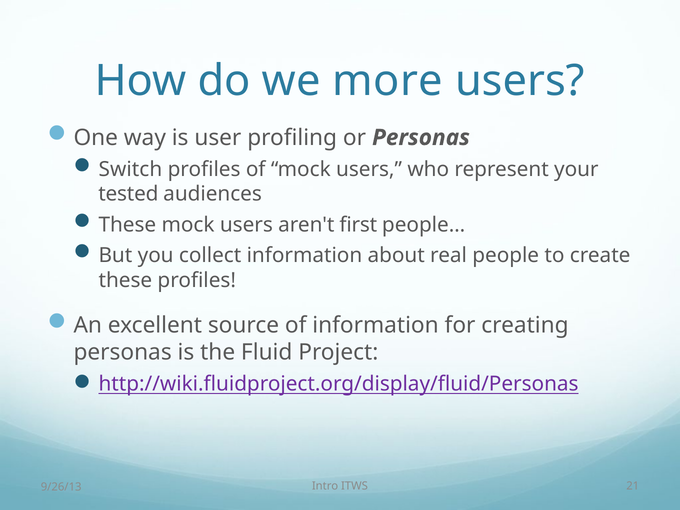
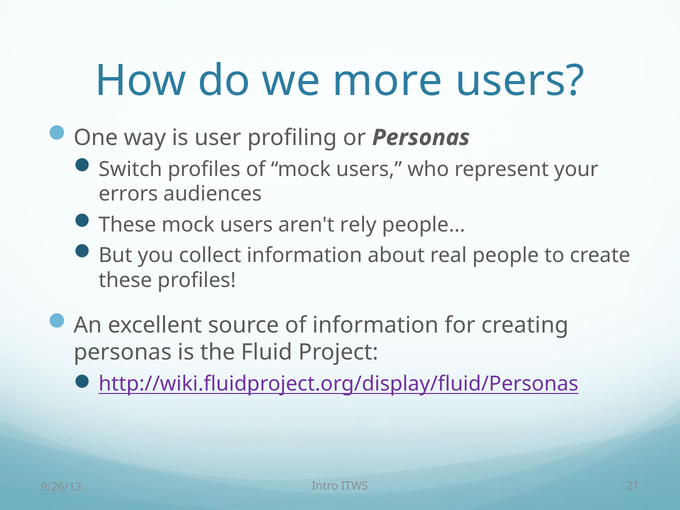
tested: tested -> errors
first: first -> rely
